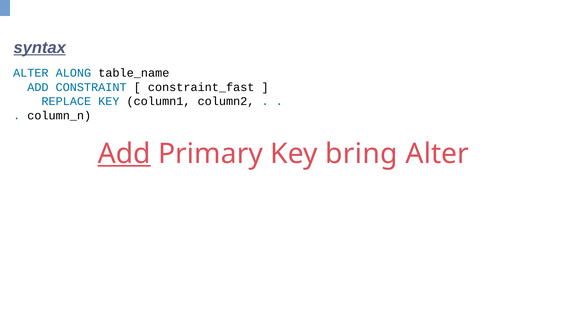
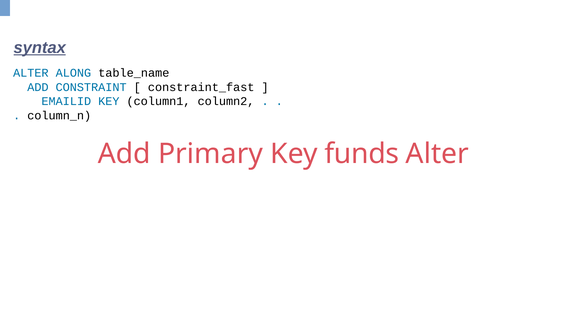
REPLACE: REPLACE -> EMAILID
Add at (124, 154) underline: present -> none
bring: bring -> funds
